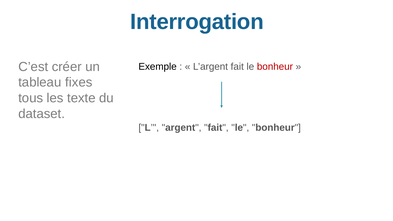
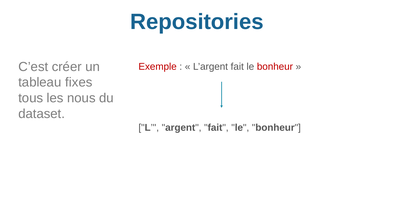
Interrogation: Interrogation -> Repositories
Exemple colour: black -> red
texte: texte -> nous
